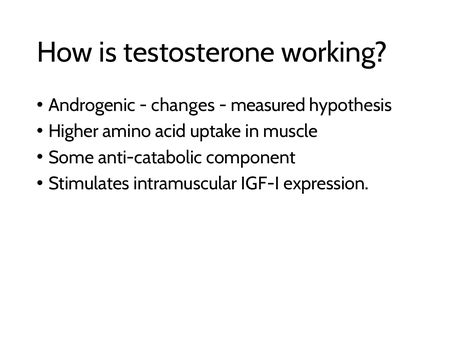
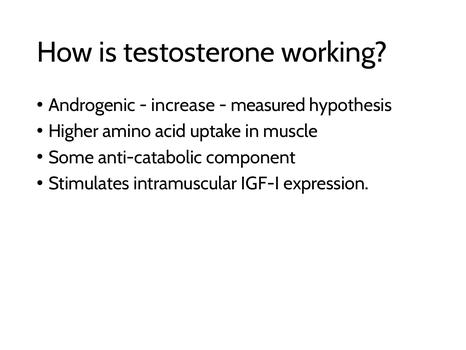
changes: changes -> increase
